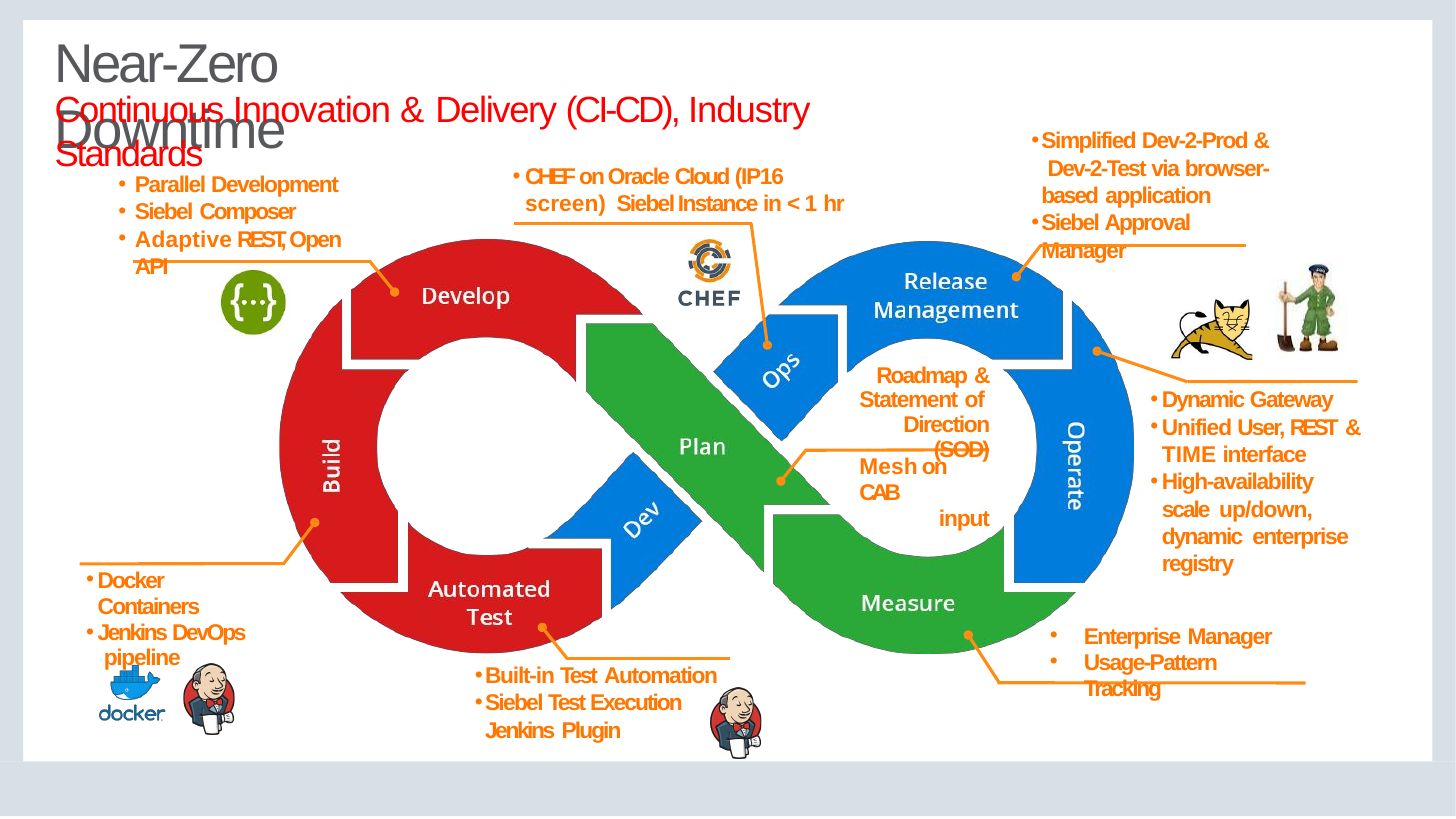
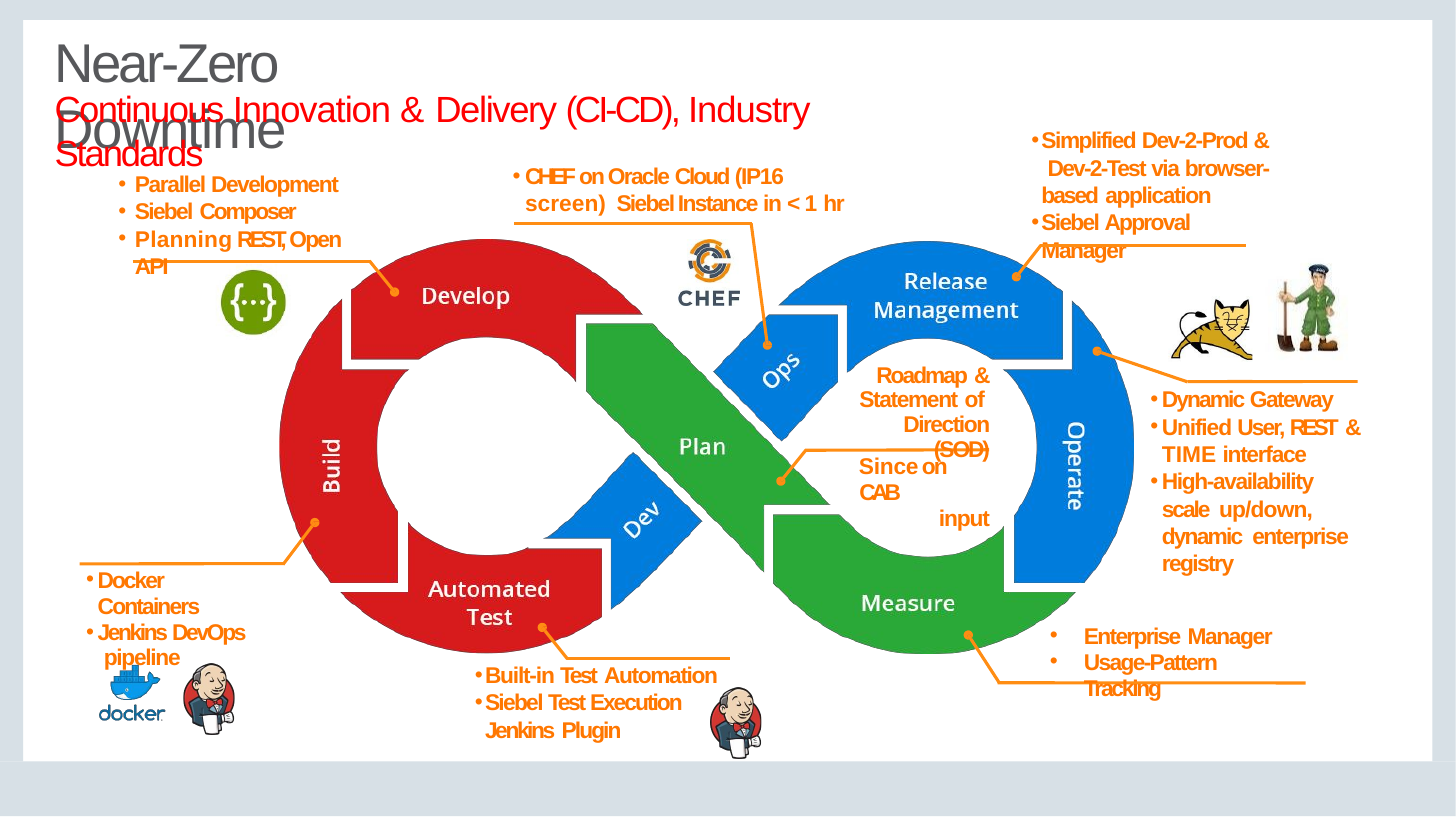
Adaptive: Adaptive -> Planning
Mesh: Mesh -> Since
